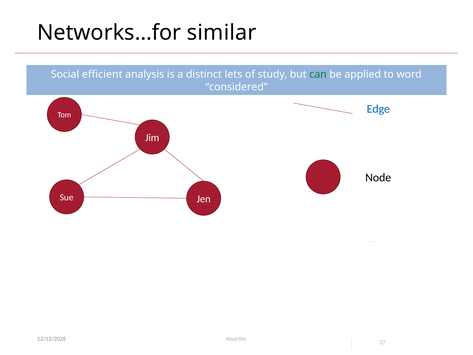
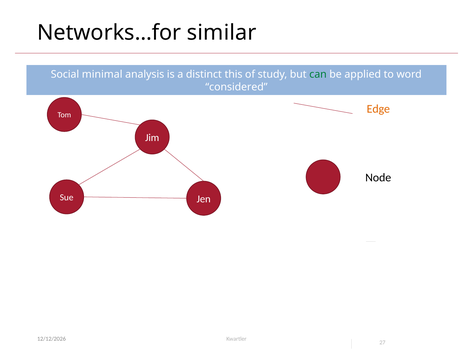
efficient: efficient -> minimal
lets: lets -> this
Edge colour: blue -> orange
